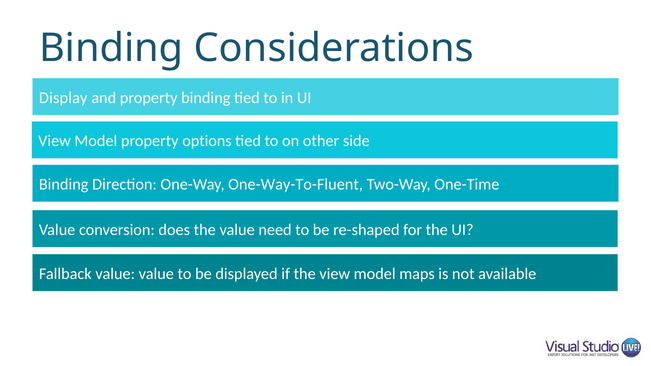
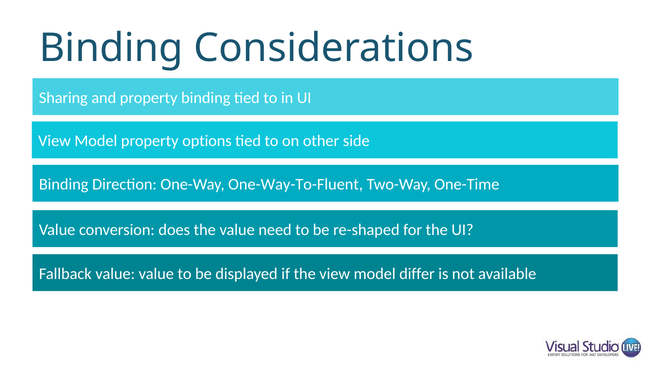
Display: Display -> Sharing
maps: maps -> differ
